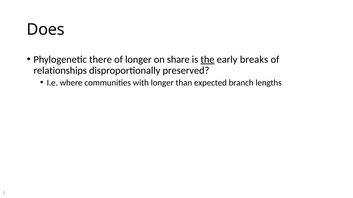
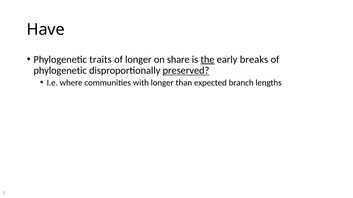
Does: Does -> Have
there: there -> traits
relationships at (60, 71): relationships -> phylogenetic
preserved underline: none -> present
